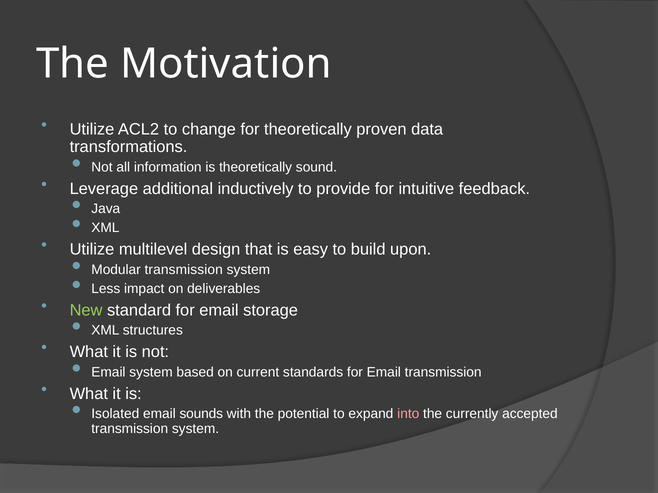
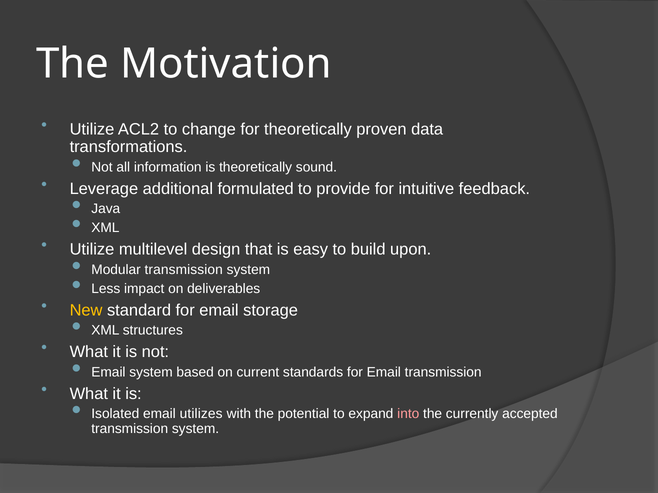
inductively: inductively -> formulated
New colour: light green -> yellow
sounds: sounds -> utilizes
